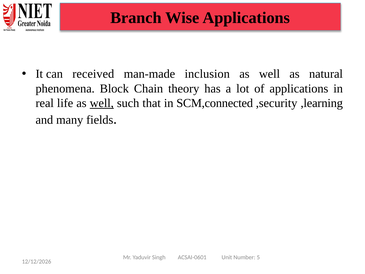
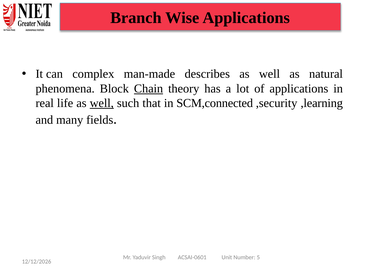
received: received -> complex
inclusion: inclusion -> describes
Chain underline: none -> present
